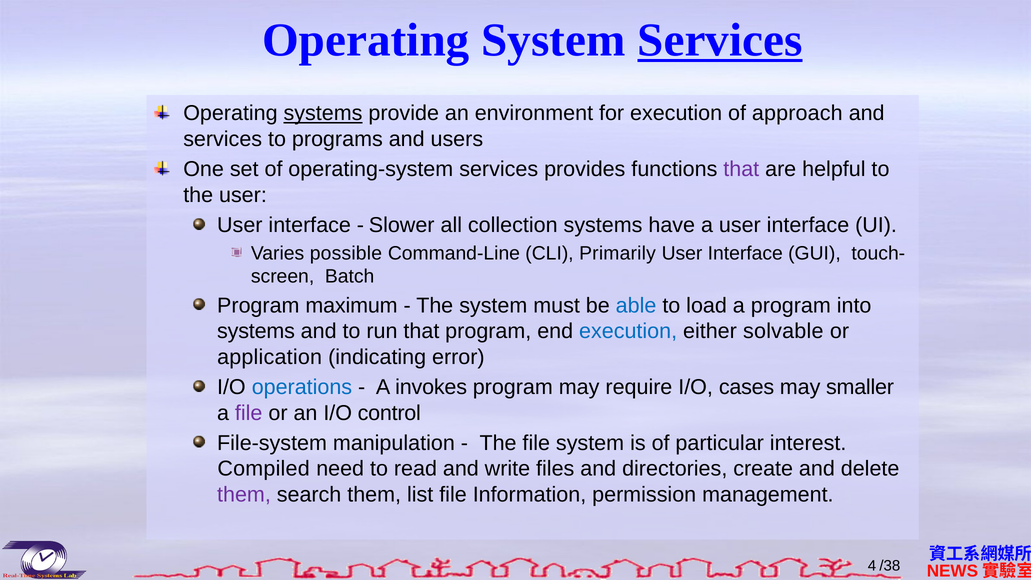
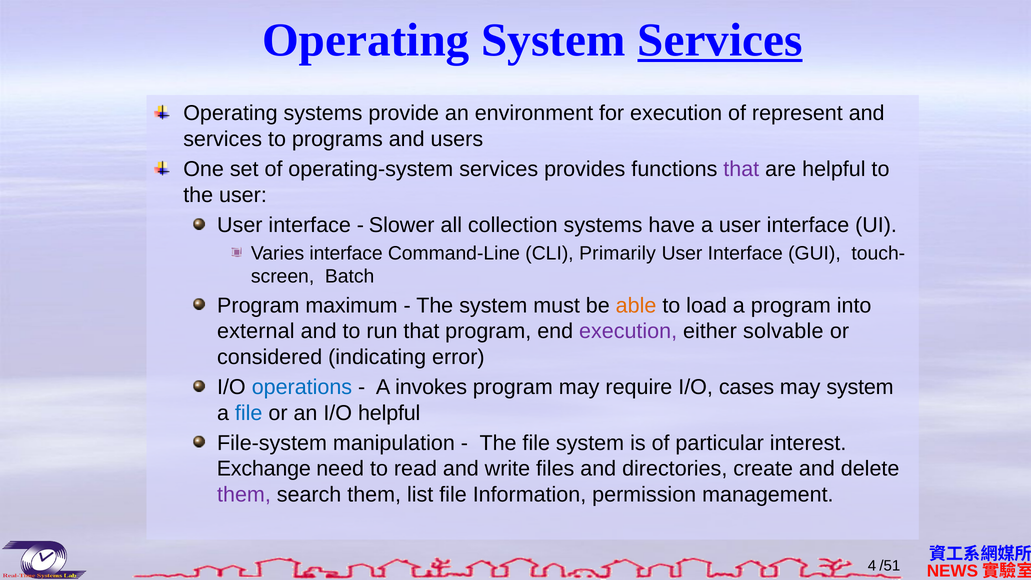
systems at (323, 113) underline: present -> none
approach: approach -> represent
Varies possible: possible -> interface
able colour: blue -> orange
systems at (256, 331): systems -> external
execution at (628, 331) colour: blue -> purple
application: application -> considered
may smaller: smaller -> system
file at (249, 413) colour: purple -> blue
I/O control: control -> helpful
Compiled: Compiled -> Exchange
/38: /38 -> /51
